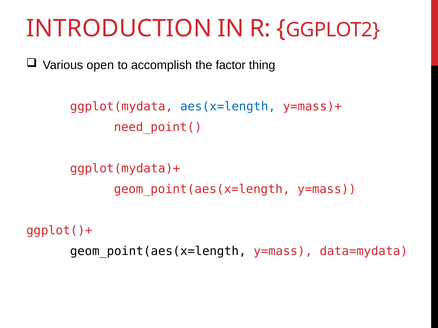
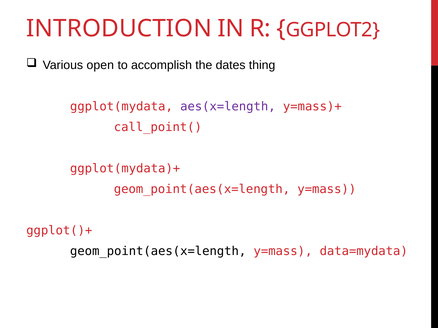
factor: factor -> dates
aes(x=length colour: blue -> purple
need_point(: need_point( -> call_point(
